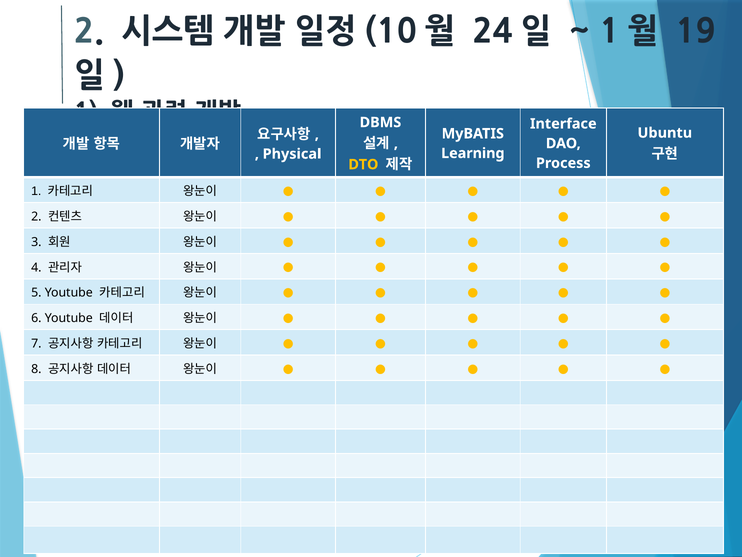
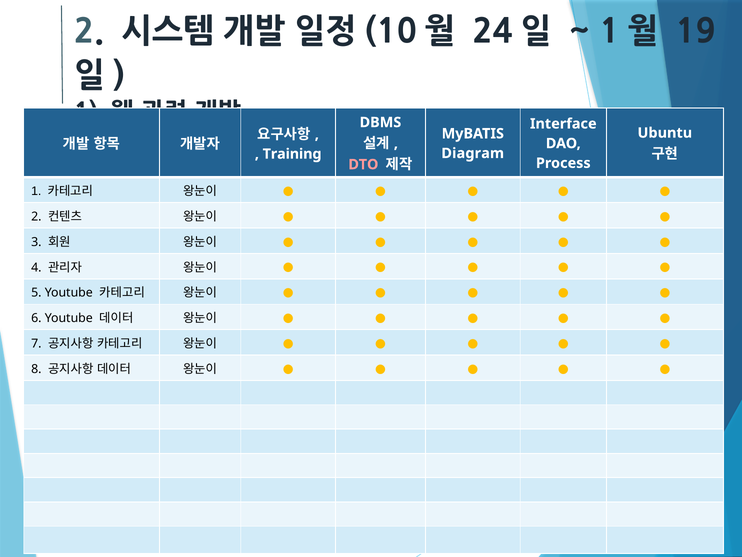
Learning: Learning -> Diagram
Physical: Physical -> Training
DTO colour: yellow -> pink
